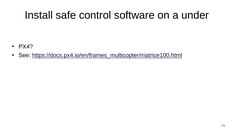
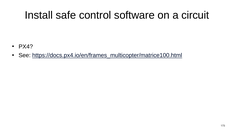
under: under -> circuit
